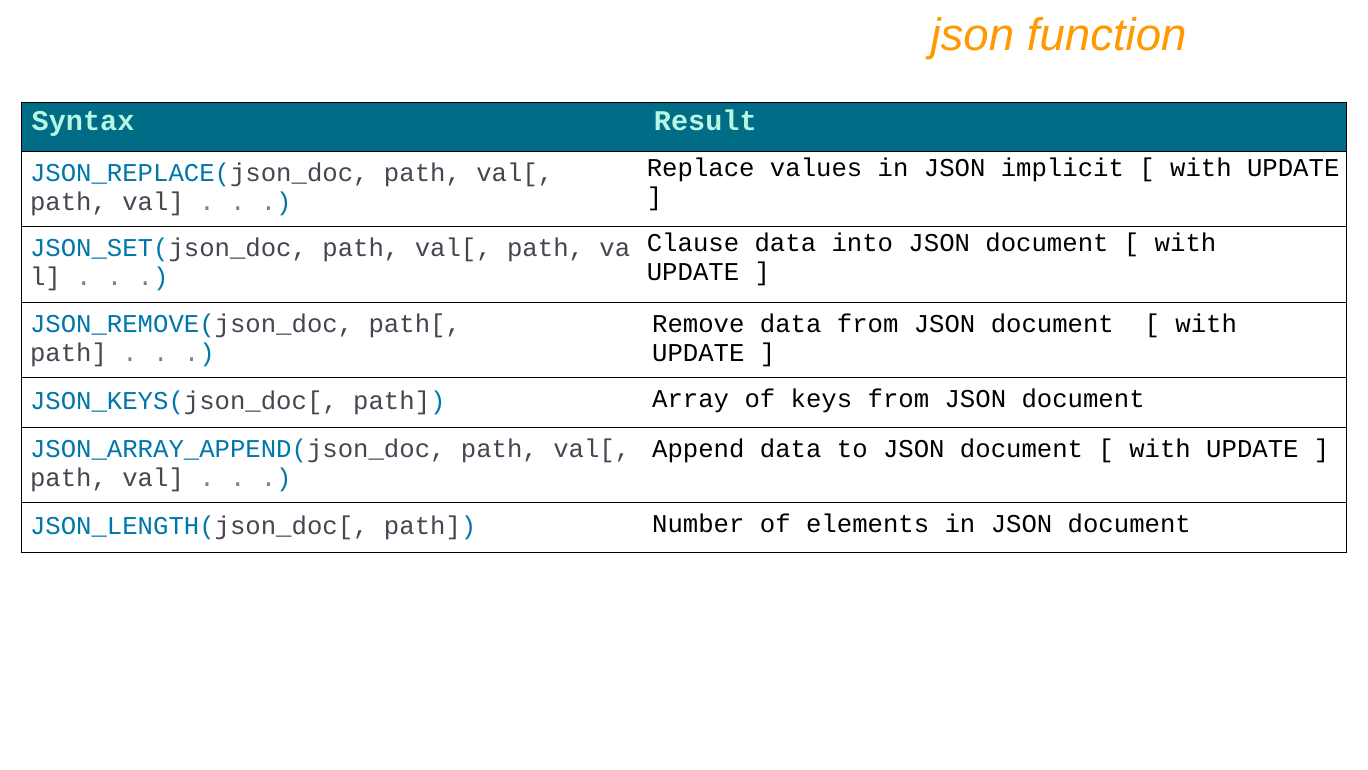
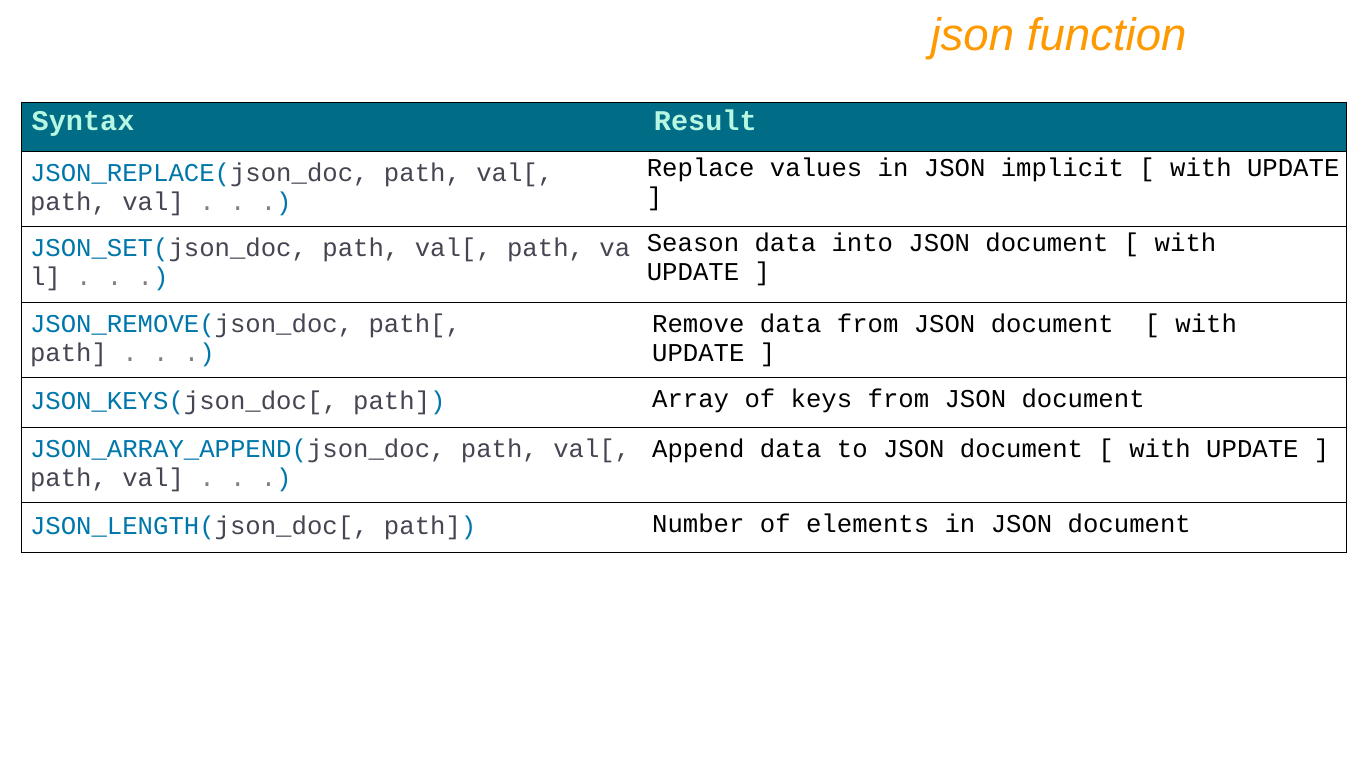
Clause: Clause -> Season
